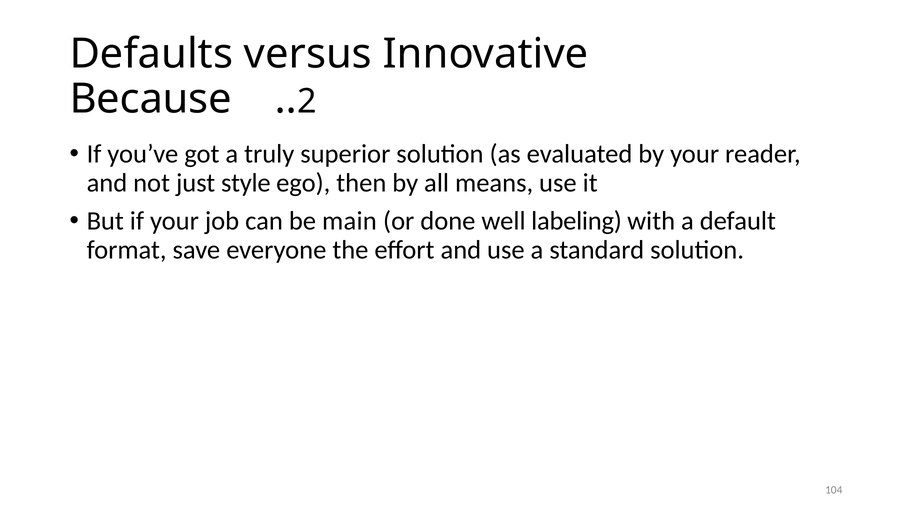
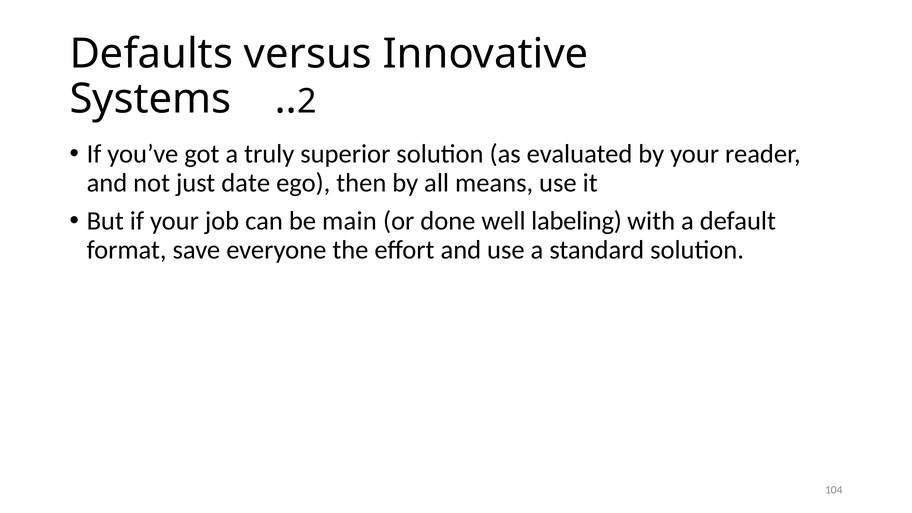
Because: Because -> Systems
style: style -> date
